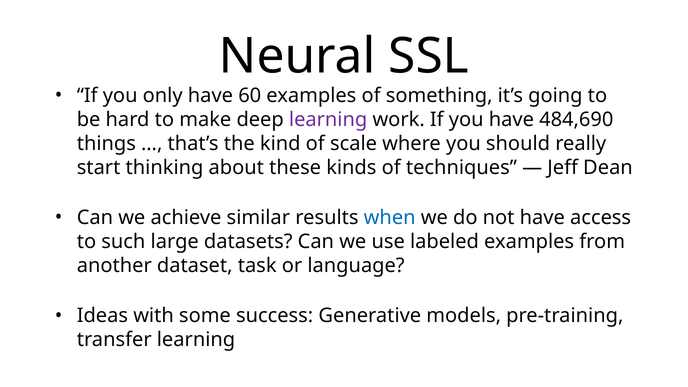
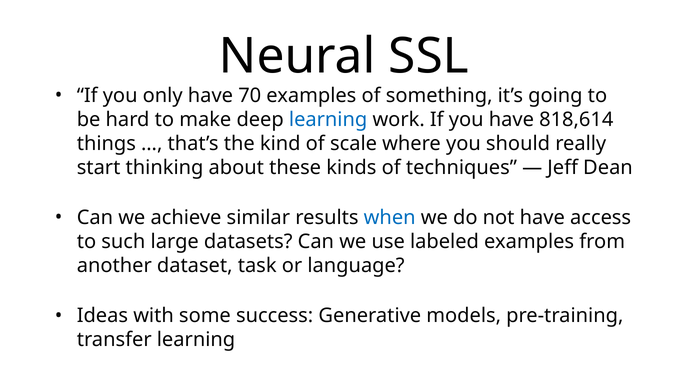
60: 60 -> 70
learning at (328, 120) colour: purple -> blue
484,690: 484,690 -> 818,614
